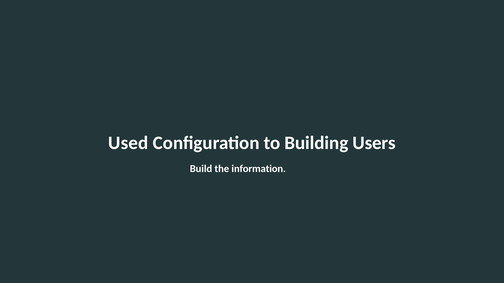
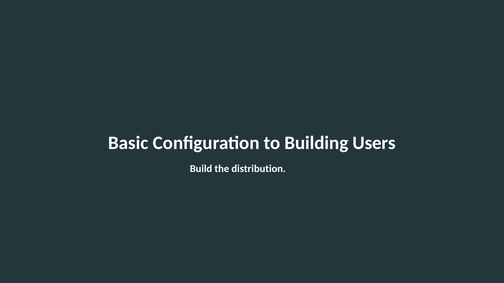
Used: Used -> Basic
information: information -> distribution
